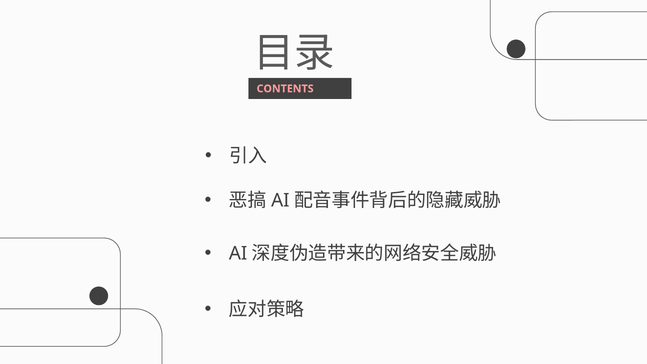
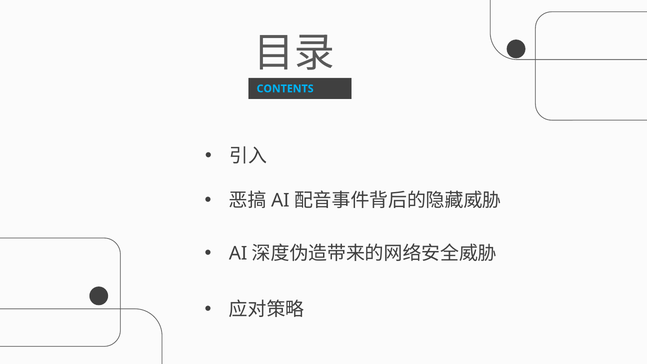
CONTENTS colour: pink -> light blue
